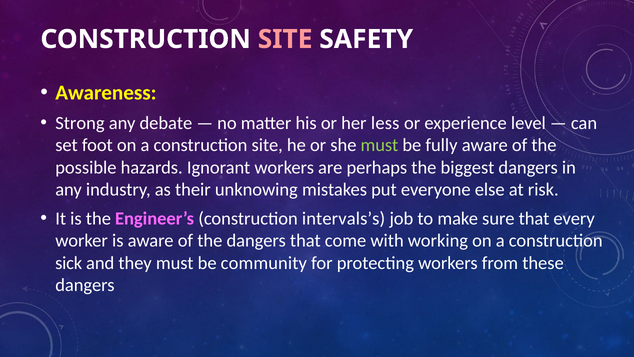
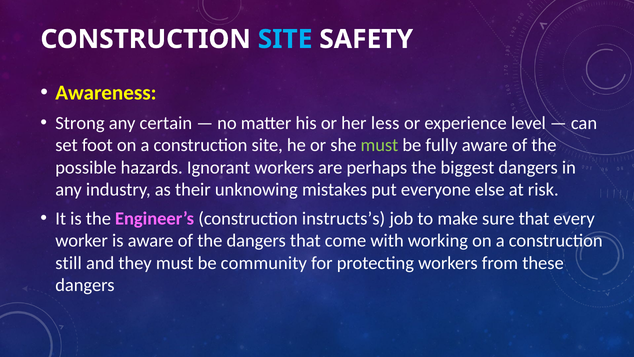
SITE at (285, 39) colour: pink -> light blue
debate: debate -> certain
intervals’s: intervals’s -> instructs’s
sick: sick -> still
